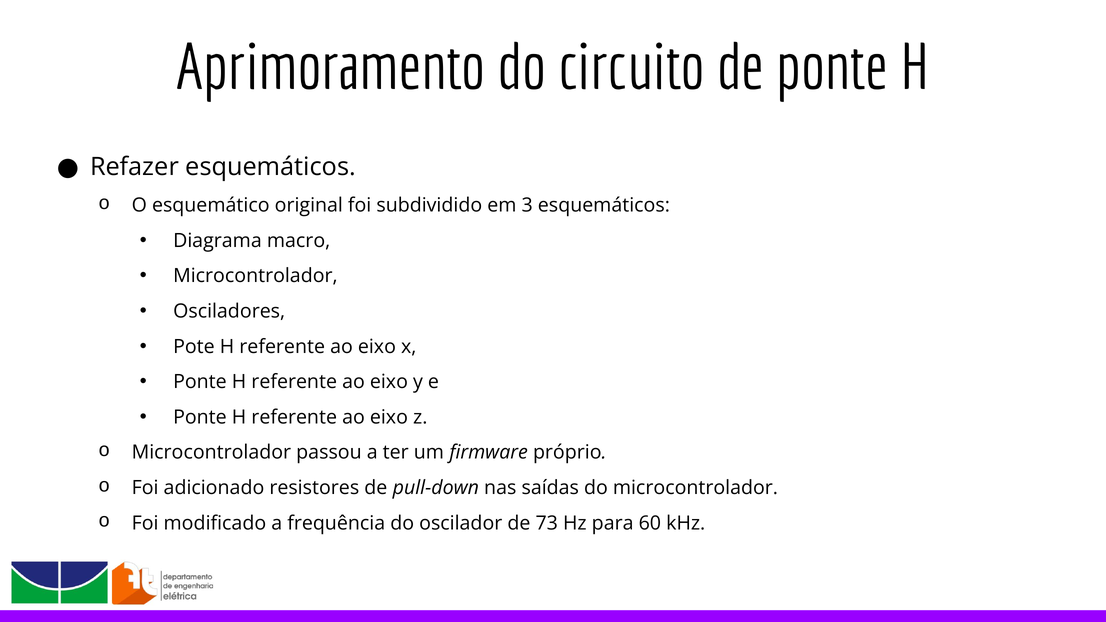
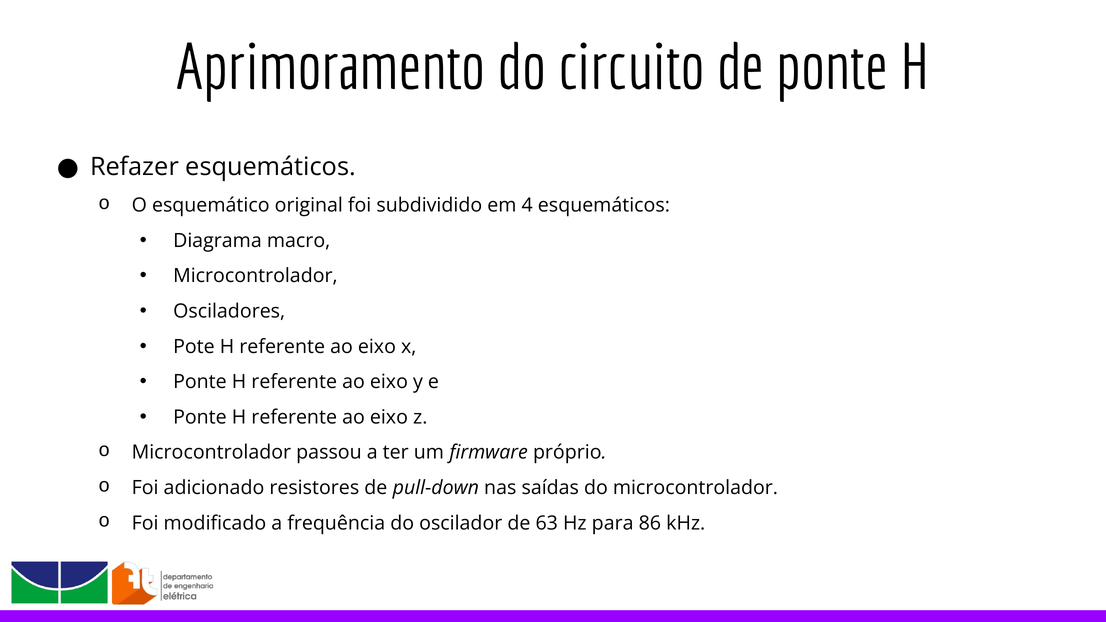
3: 3 -> 4
73: 73 -> 63
60: 60 -> 86
